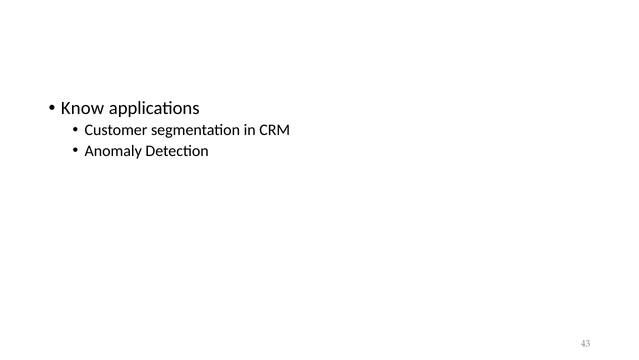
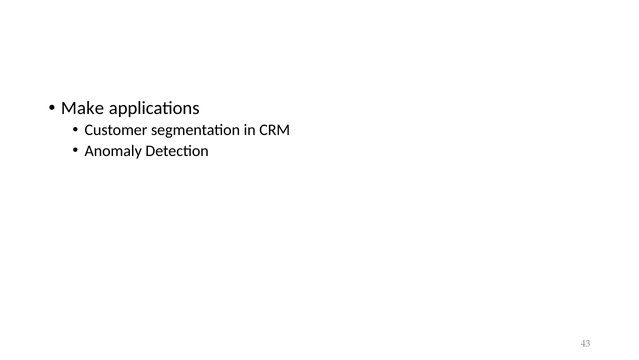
Know: Know -> Make
